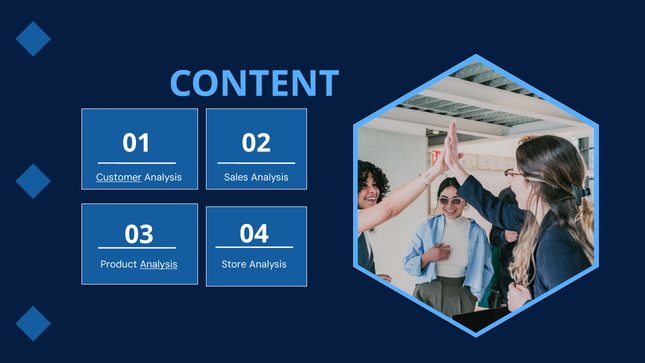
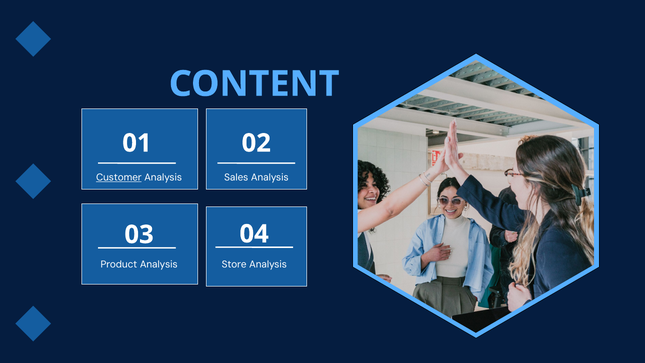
Analysis at (159, 264) underline: present -> none
